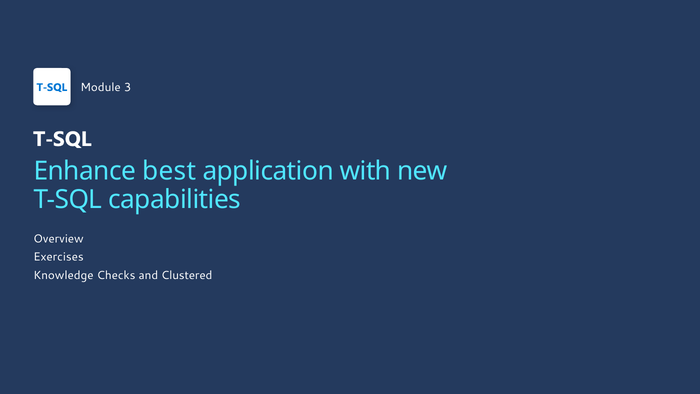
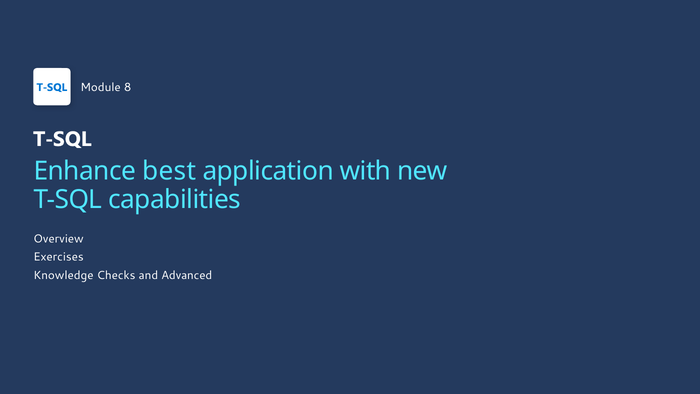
3: 3 -> 8
Clustered: Clustered -> Advanced
